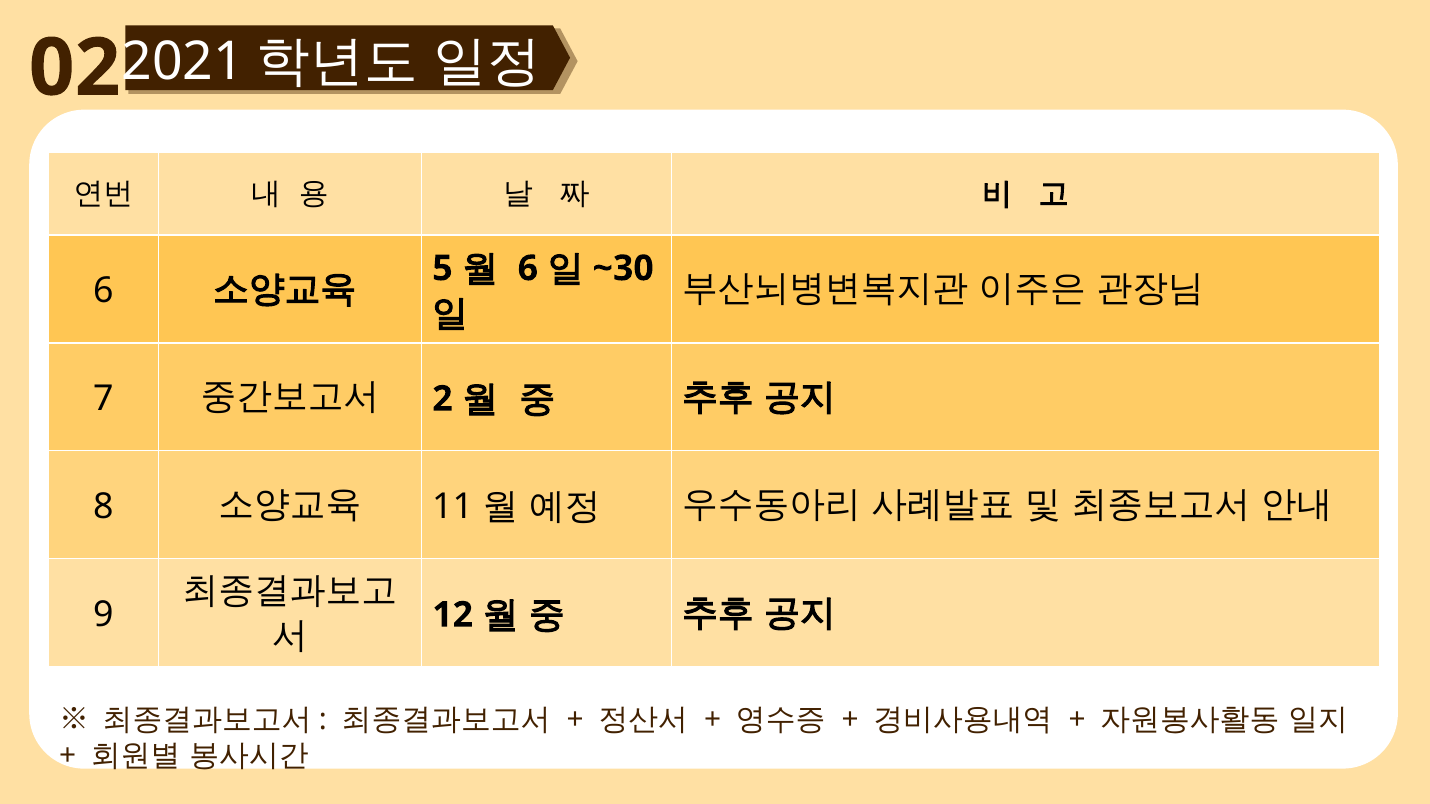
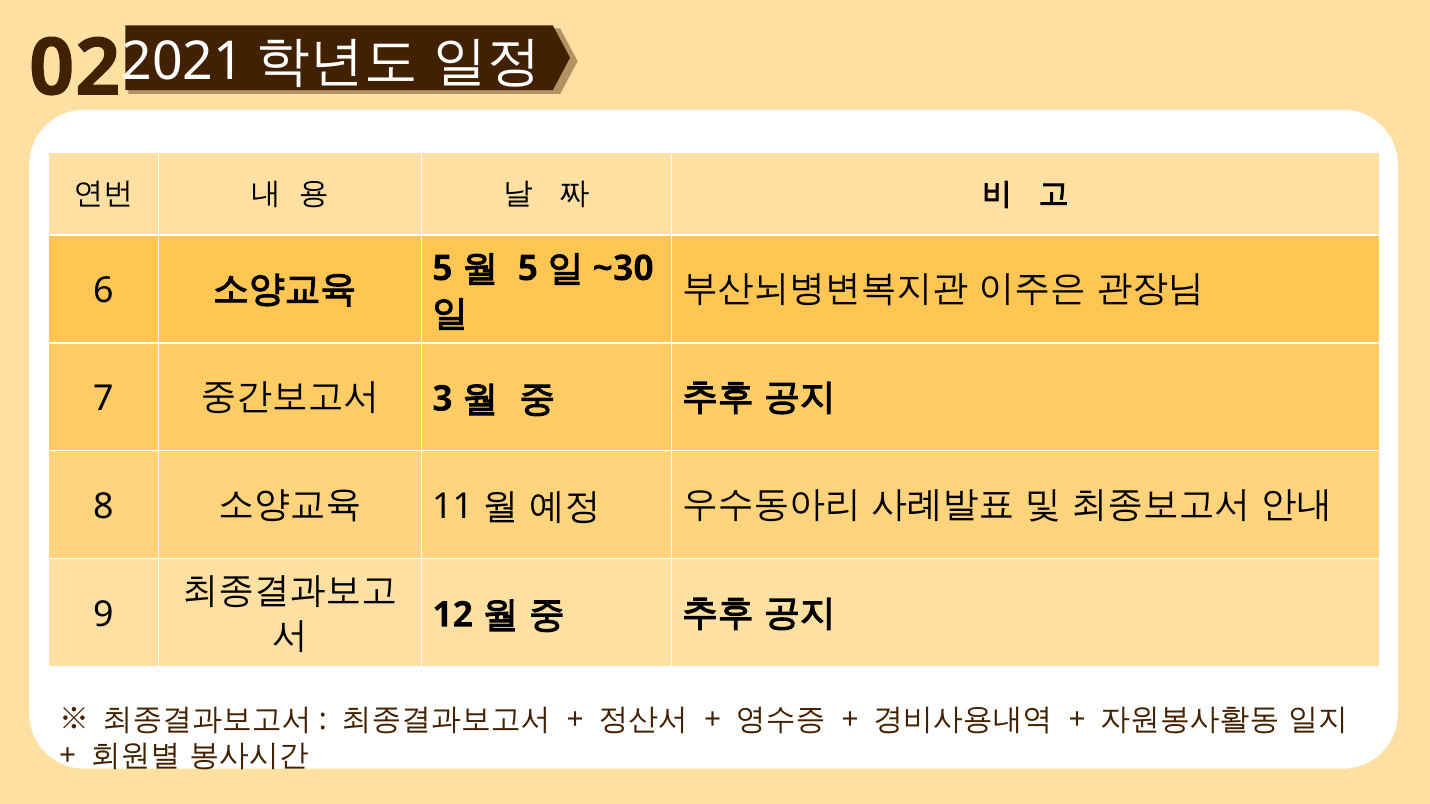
6 at (528, 269): 6 -> 5
2: 2 -> 3
